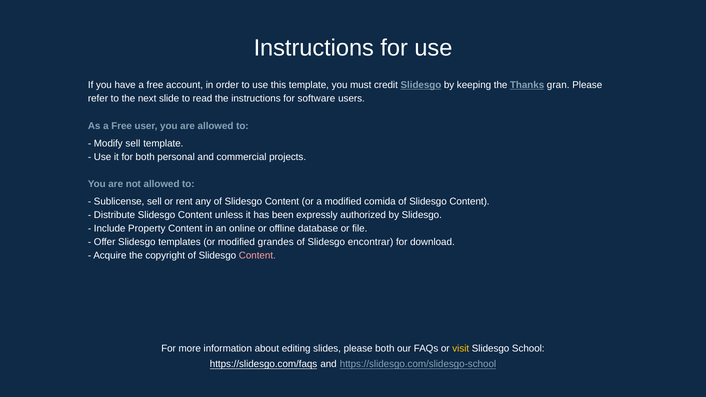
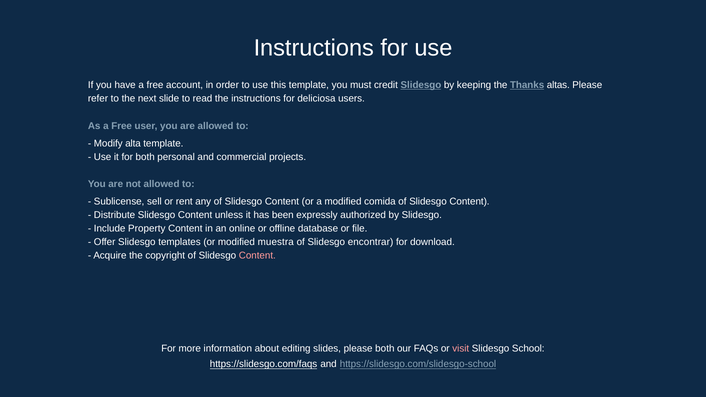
gran: gran -> altas
software: software -> deliciosa
Modify sell: sell -> alta
grandes: grandes -> muestra
visit colour: yellow -> pink
